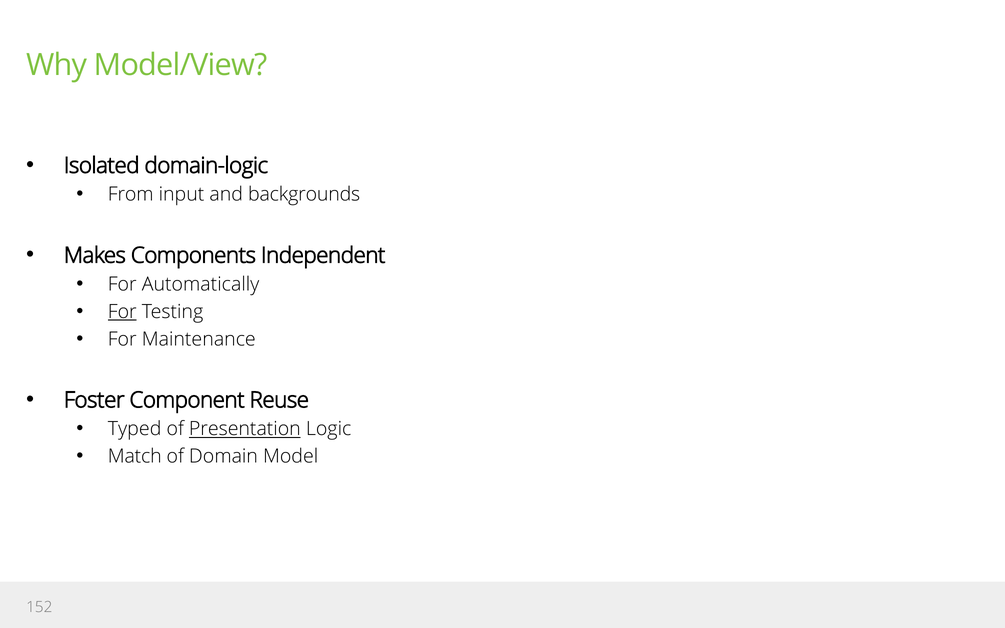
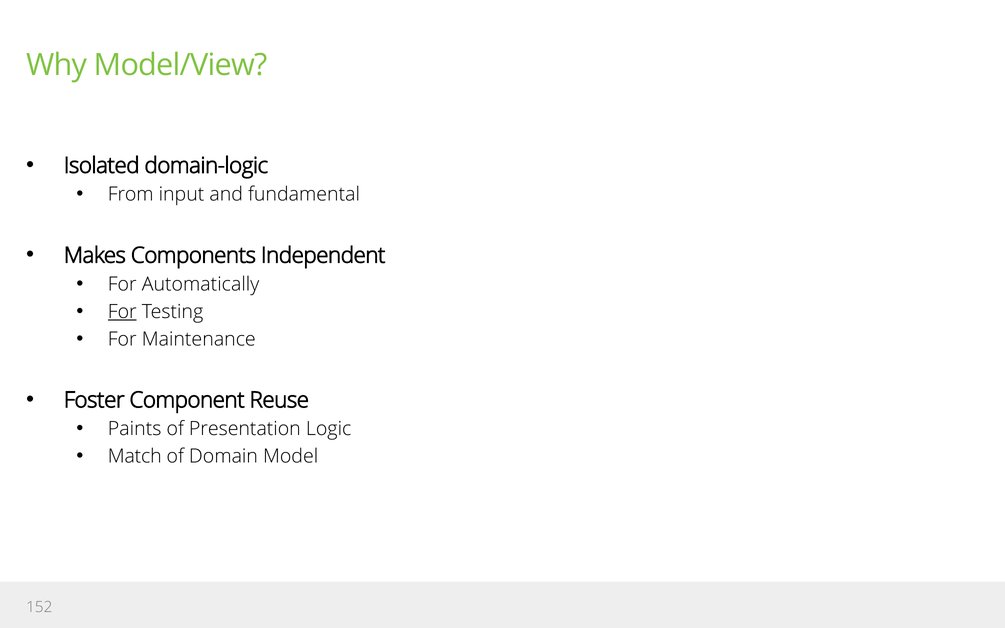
backgrounds: backgrounds -> fundamental
Typed: Typed -> Paints
Presentation underline: present -> none
